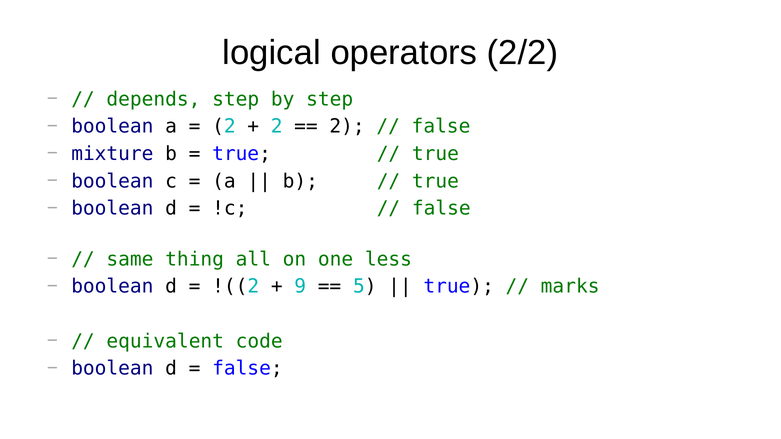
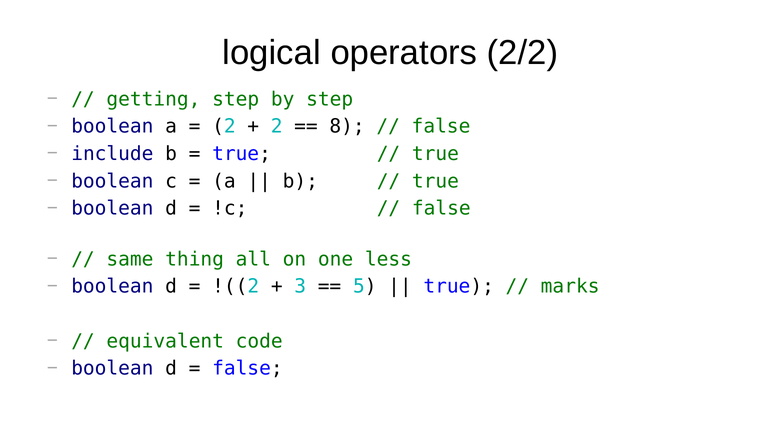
depends: depends -> getting
2 at (347, 127): 2 -> 8
mixture: mixture -> include
9: 9 -> 3
